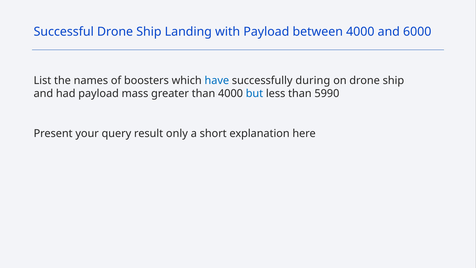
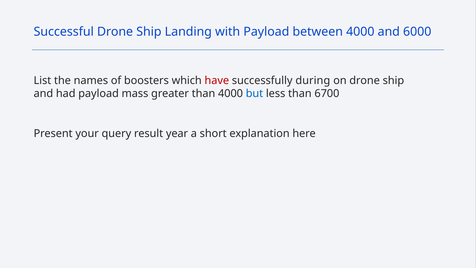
have colour: blue -> red
5990: 5990 -> 6700
only: only -> year
